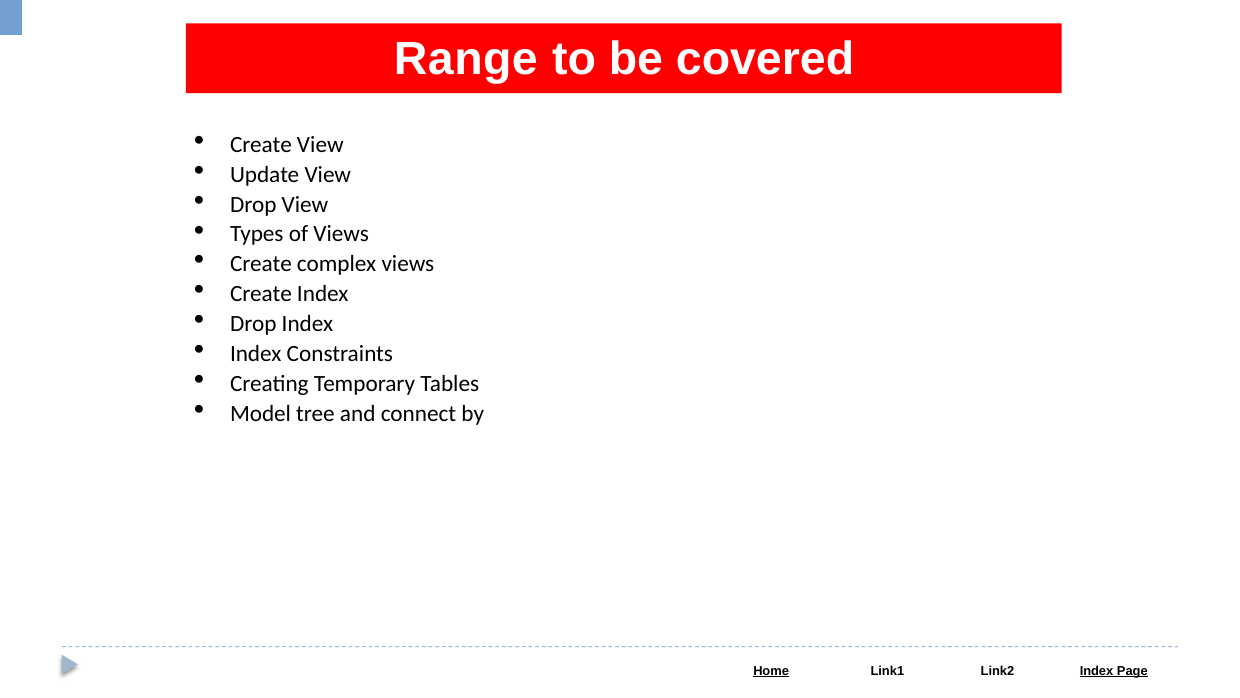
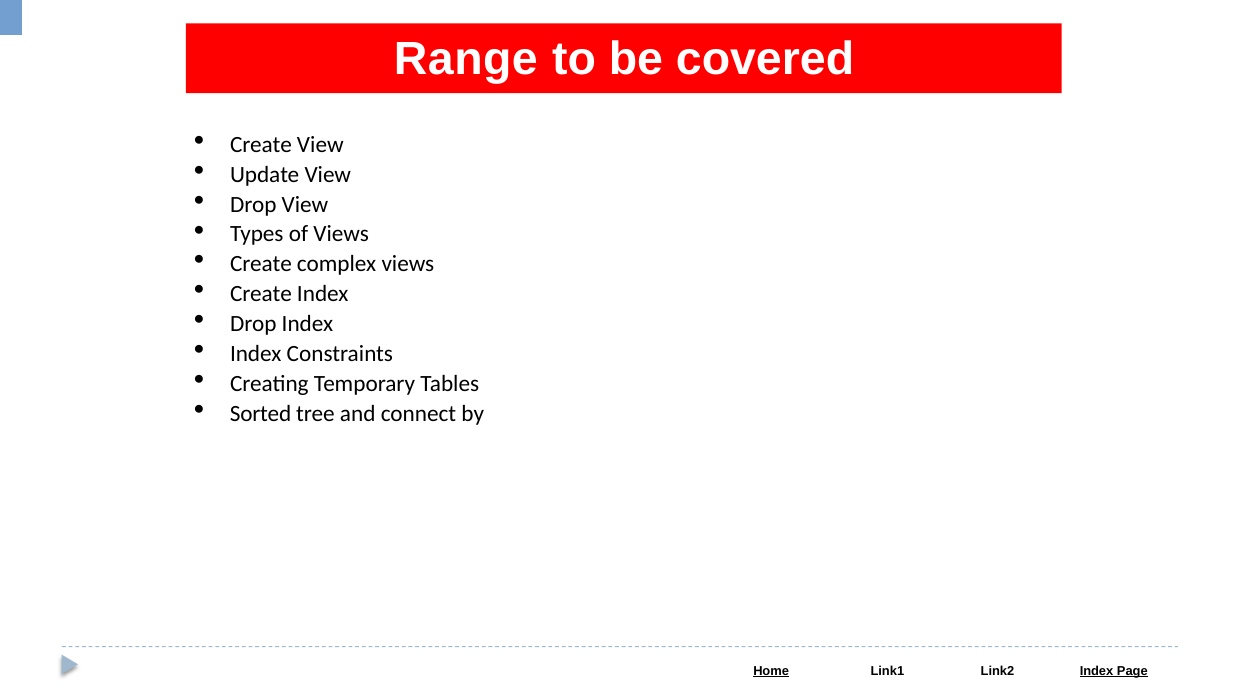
Model: Model -> Sorted
